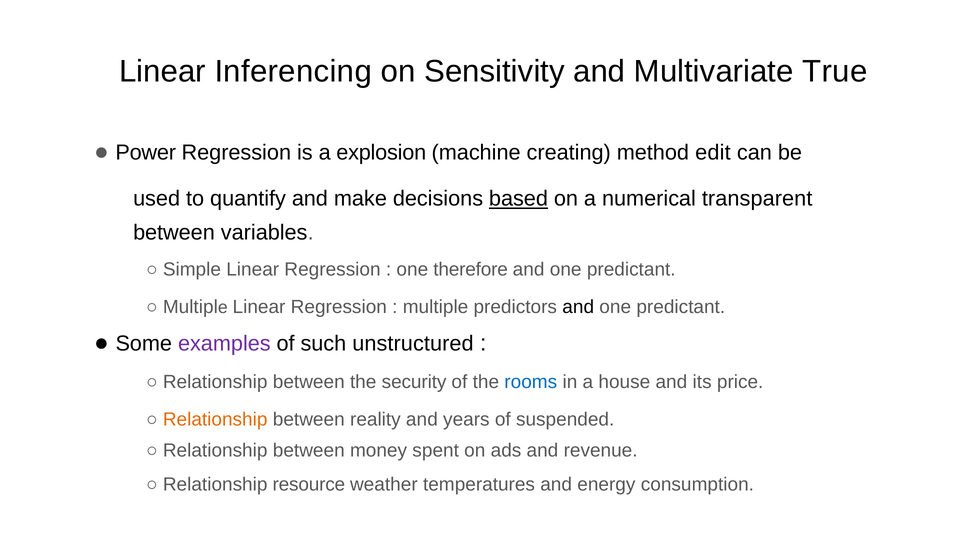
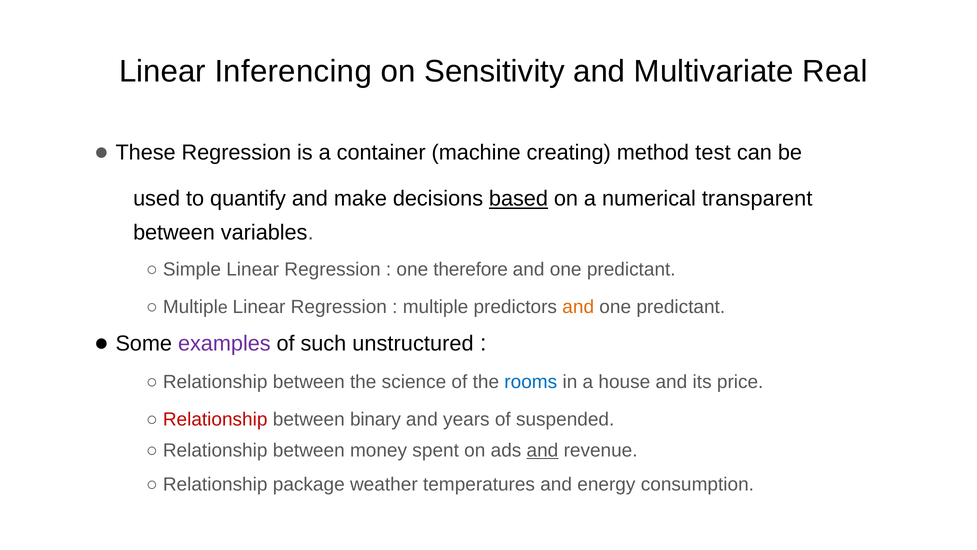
True: True -> Real
Power: Power -> These
explosion: explosion -> container
edit: edit -> test
and at (578, 307) colour: black -> orange
security: security -> science
Relationship at (215, 419) colour: orange -> red
reality: reality -> binary
and at (542, 450) underline: none -> present
resource: resource -> package
